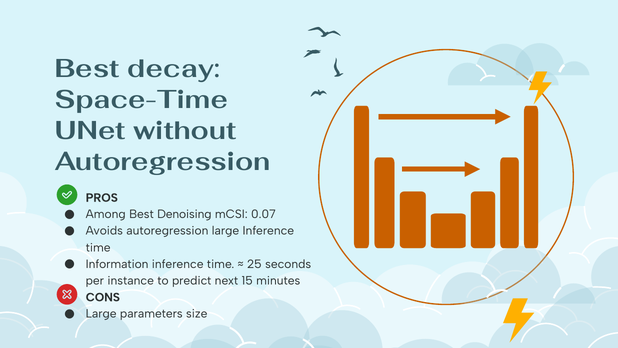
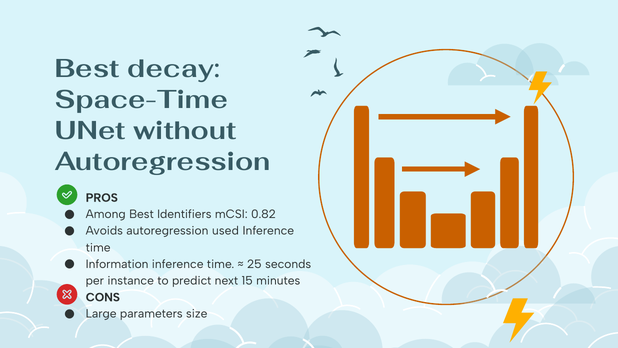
Denoising: Denoising -> Identifiers
0.07: 0.07 -> 0.82
autoregression large: large -> used
